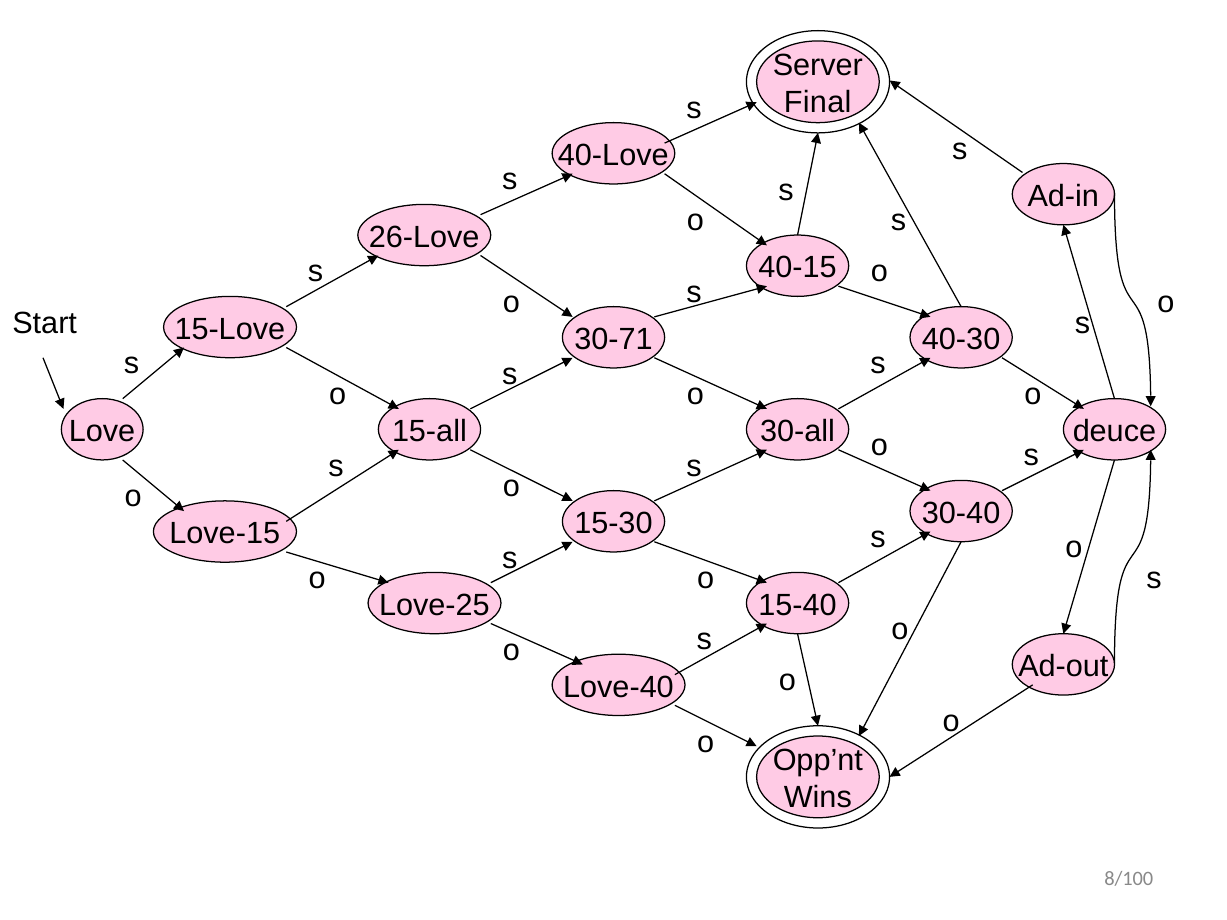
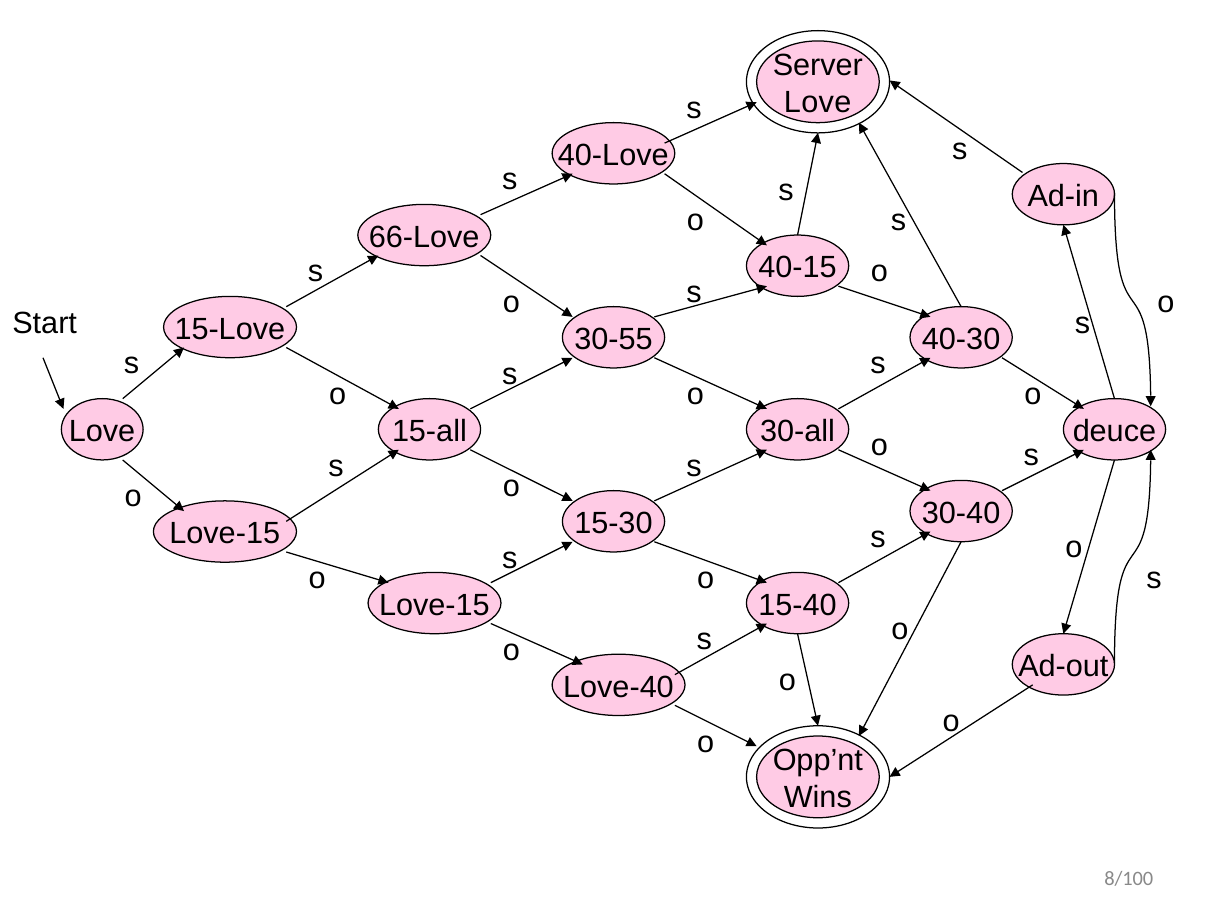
Final at (818, 102): Final -> Love
26-Love: 26-Love -> 66-Love
30-71: 30-71 -> 30-55
Love-25 at (434, 605): Love-25 -> Love-15
